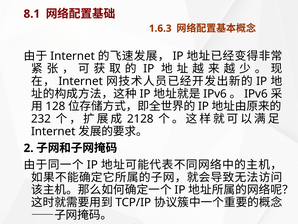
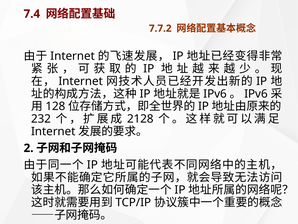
8.1: 8.1 -> 7.4
1.6.3: 1.6.3 -> 7.7.2
